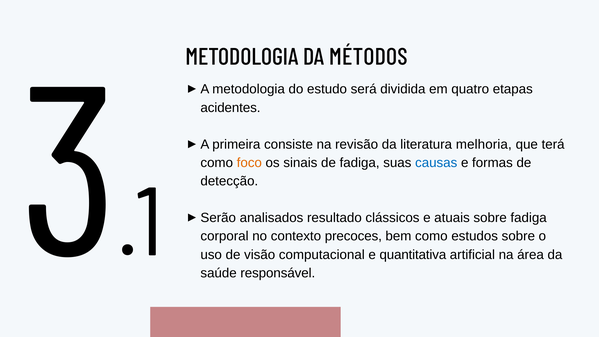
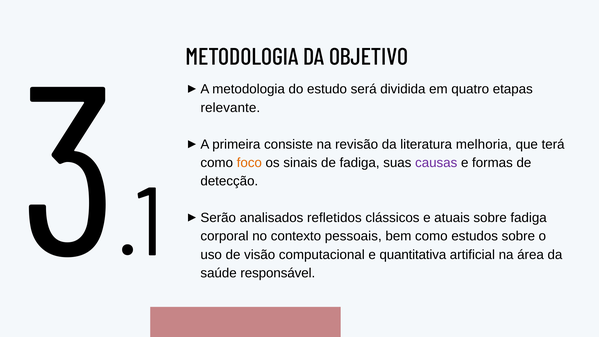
MÉTODOS: MÉTODOS -> OBJETIVO
acidentes: acidentes -> relevante
causas colour: blue -> purple
resultado: resultado -> refletidos
precoces: precoces -> pessoais
